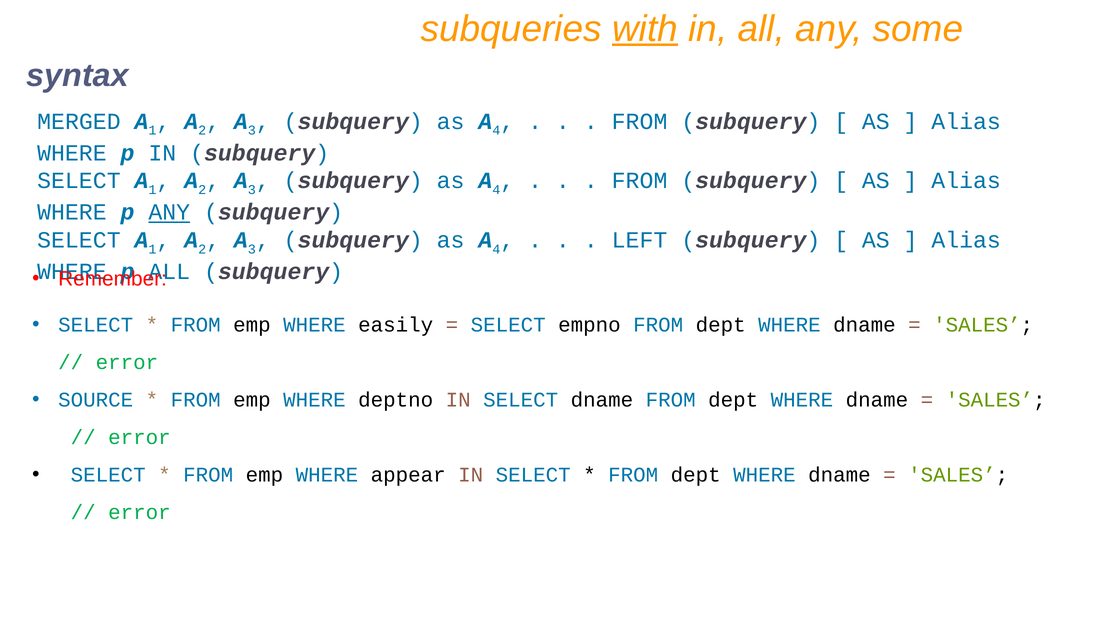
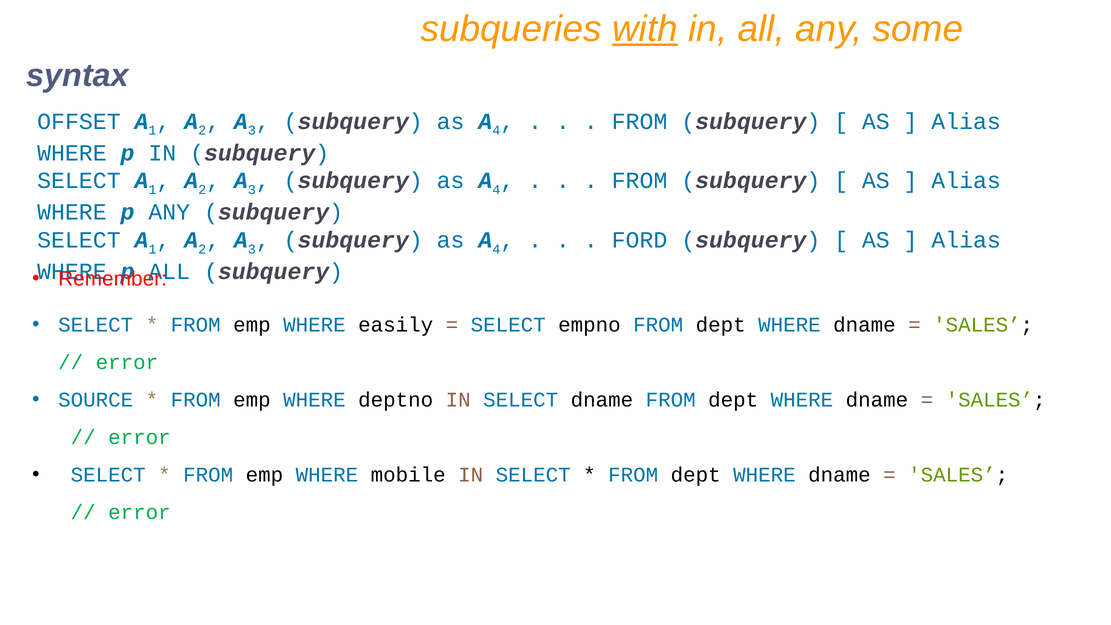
MERGED: MERGED -> OFFSET
ANY at (169, 212) underline: present -> none
LEFT: LEFT -> FORD
appear: appear -> mobile
